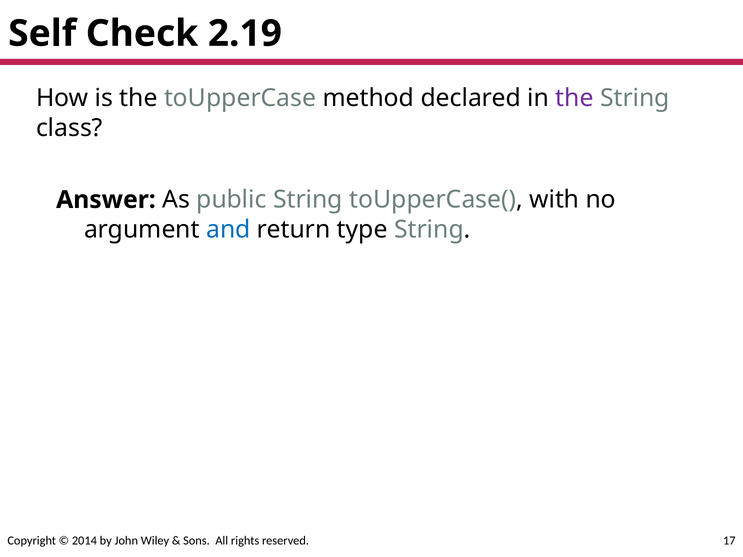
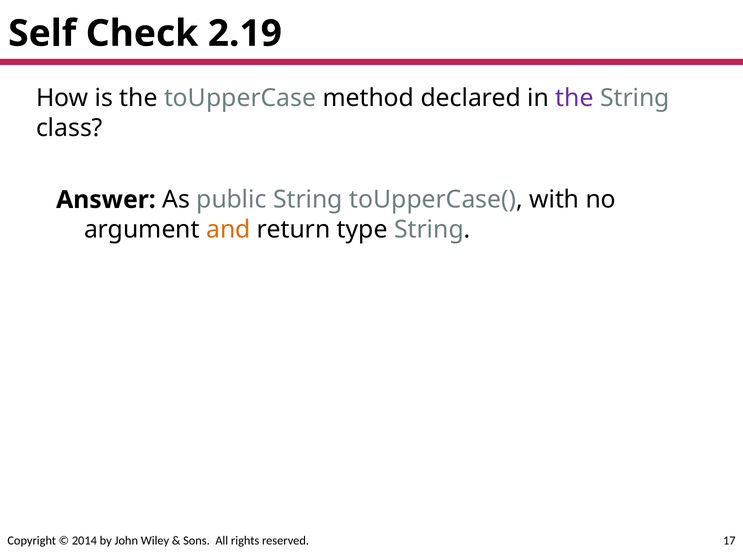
and colour: blue -> orange
